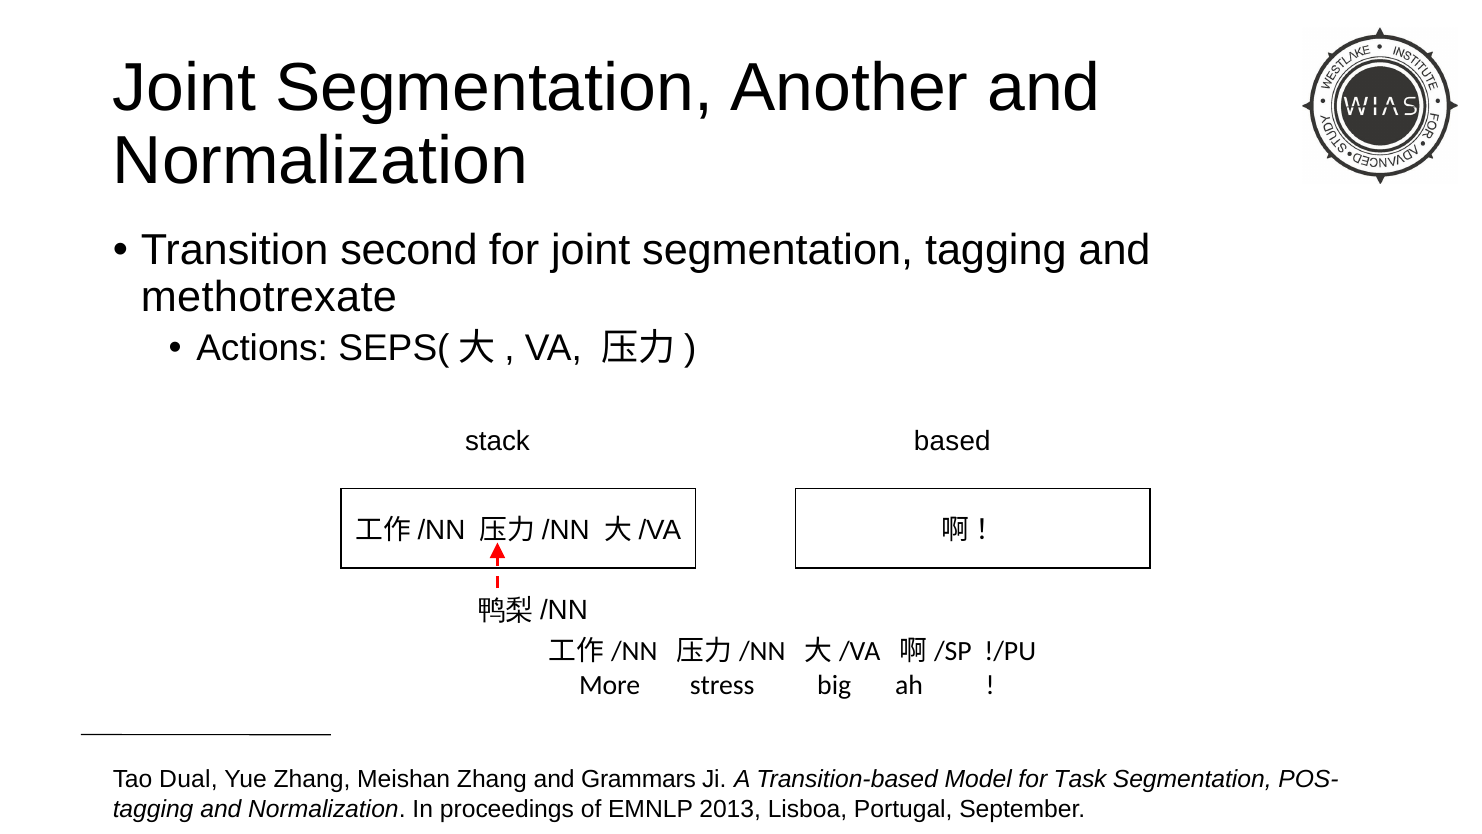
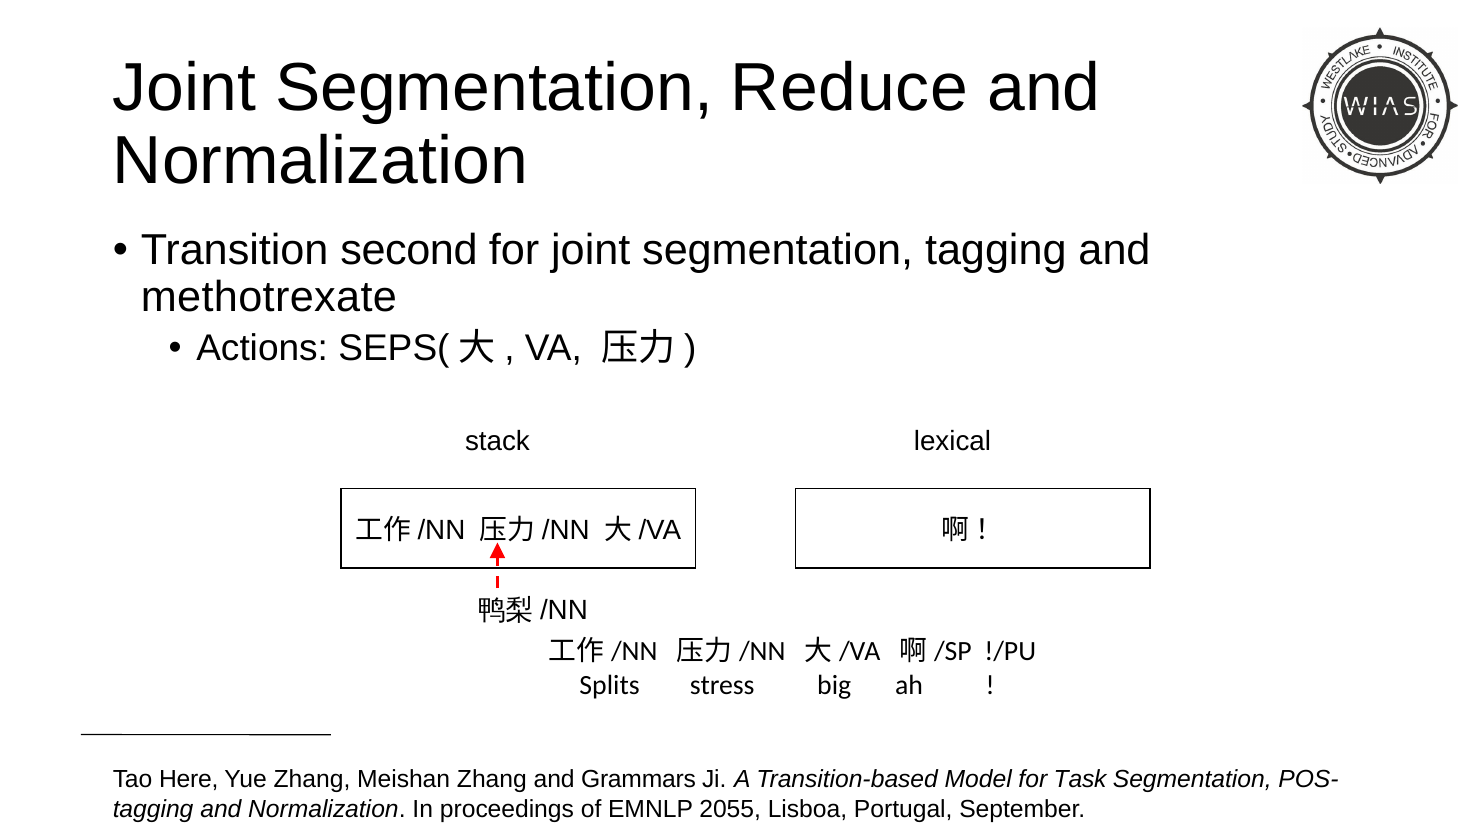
Another: Another -> Reduce
based: based -> lexical
More: More -> Splits
Dual: Dual -> Here
2013: 2013 -> 2055
